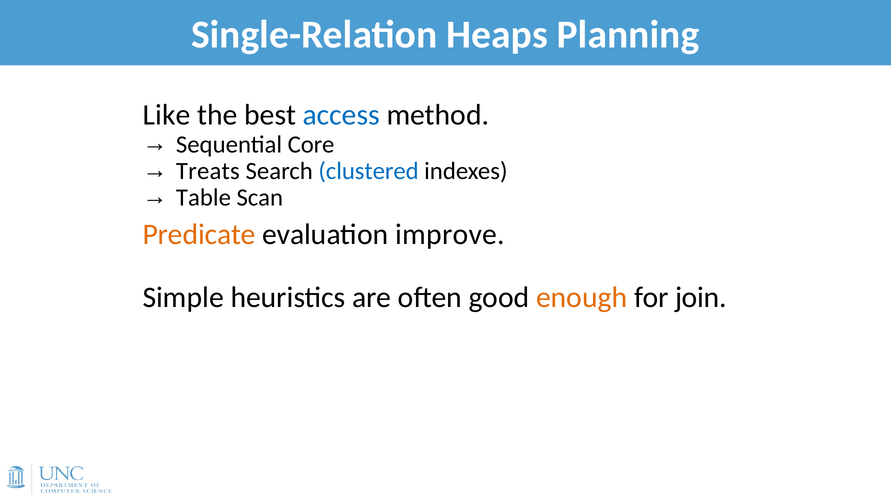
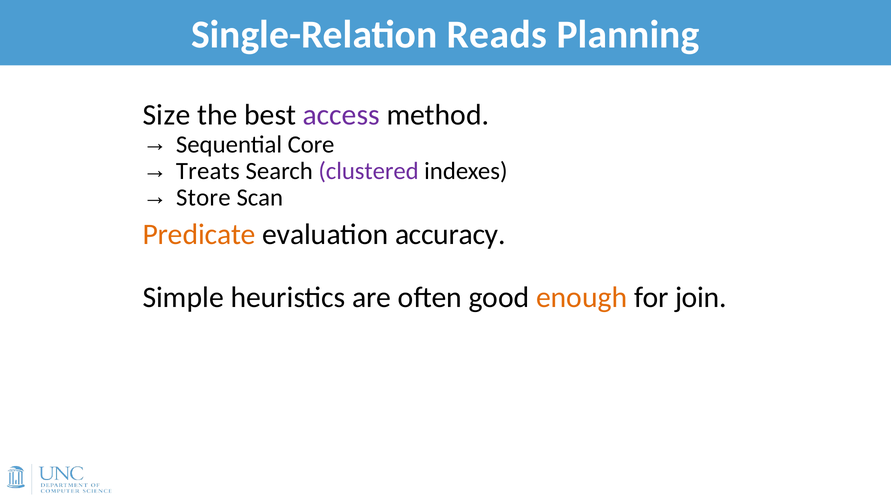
Heaps: Heaps -> Reads
Like: Like -> Size
access colour: blue -> purple
clustered colour: blue -> purple
Table: Table -> Store
improve: improve -> accuracy
